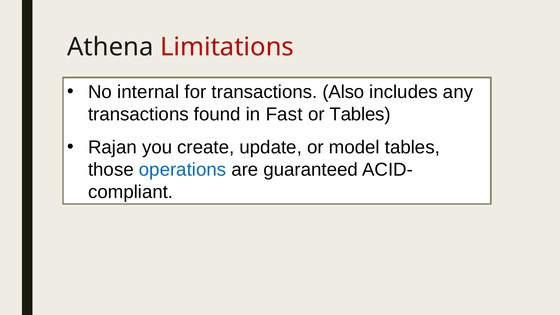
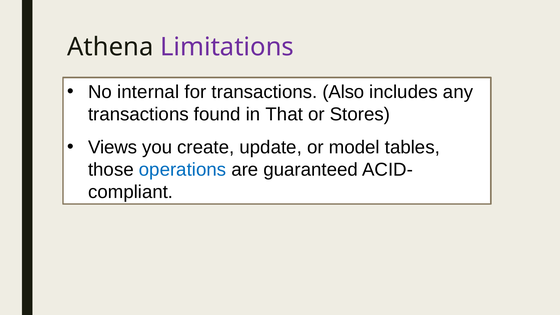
Limitations colour: red -> purple
Fast: Fast -> That
or Tables: Tables -> Stores
Rajan: Rajan -> Views
